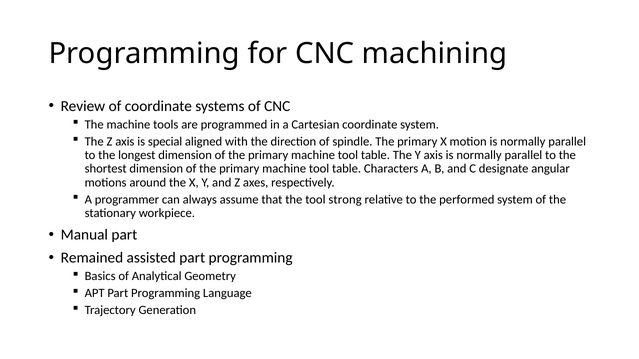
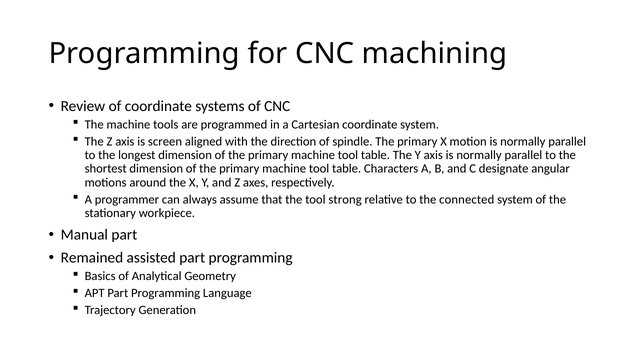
special: special -> screen
performed: performed -> connected
